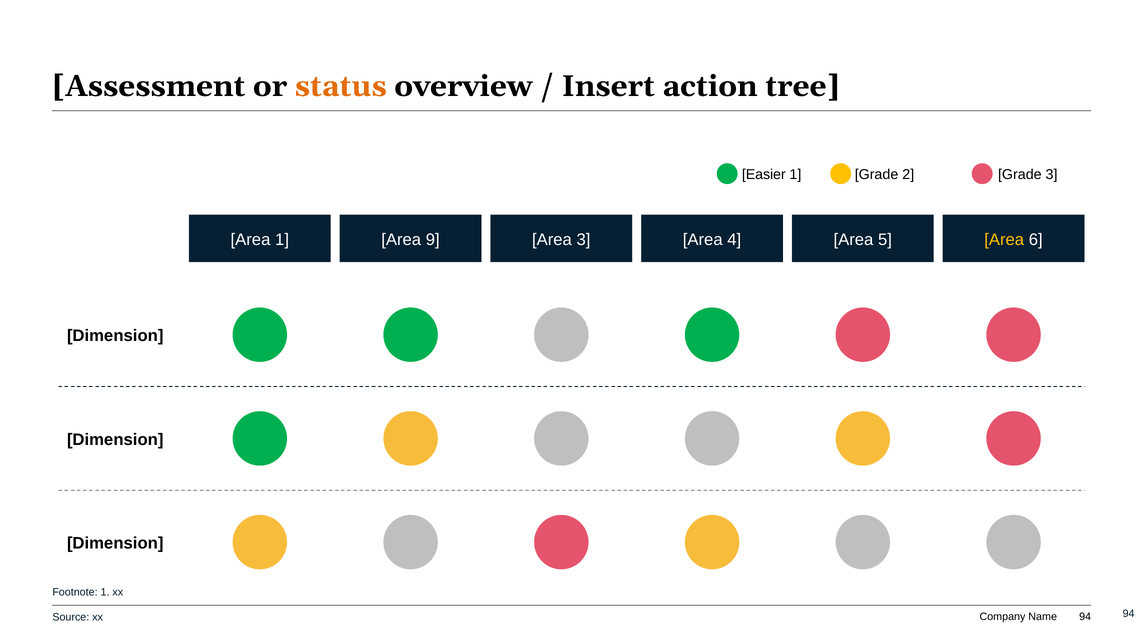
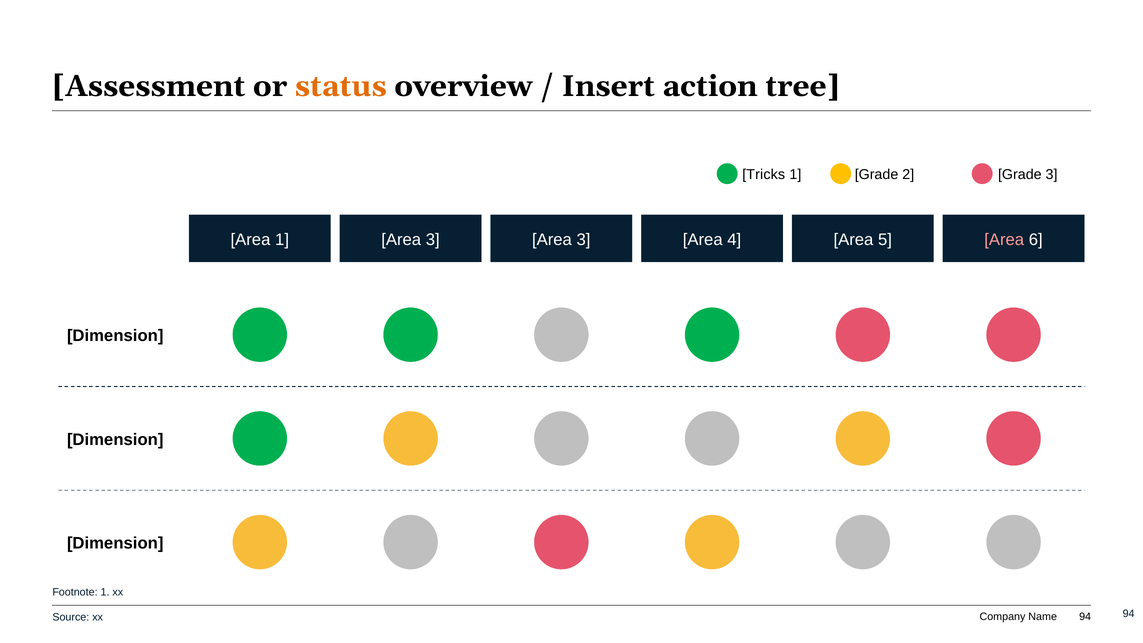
Easier: Easier -> Tricks
1 Area 9: 9 -> 3
Area at (1004, 239) colour: yellow -> pink
